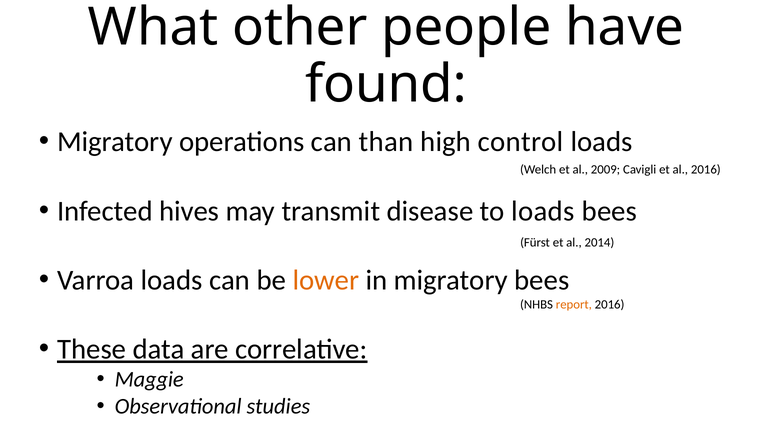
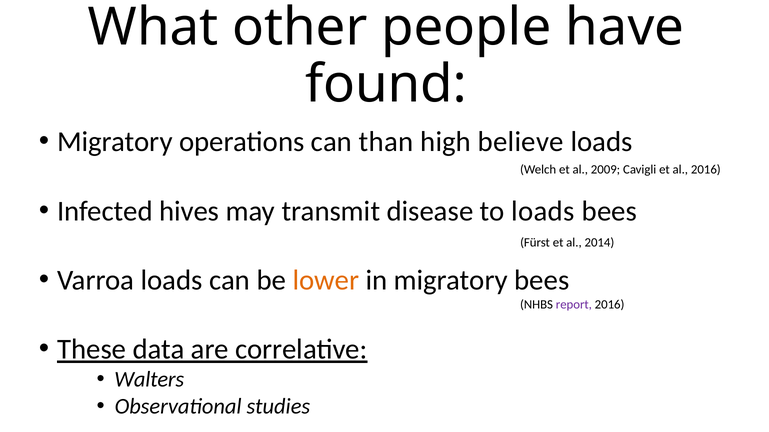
control: control -> believe
report colour: orange -> purple
Maggie: Maggie -> Walters
